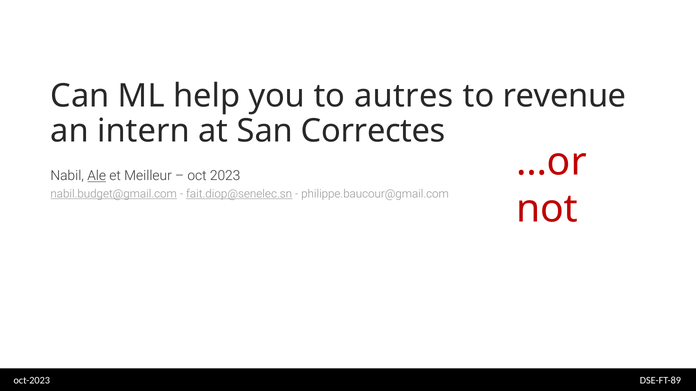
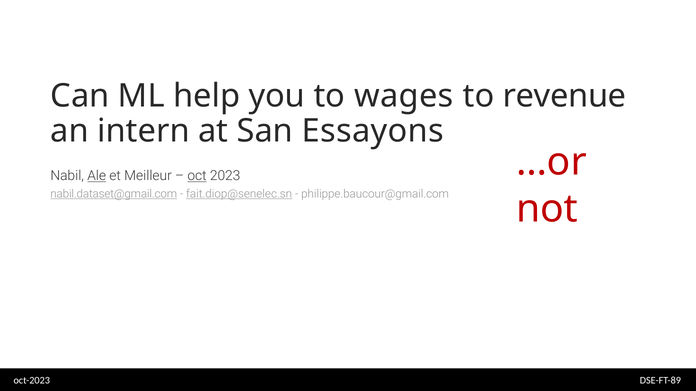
autres: autres -> wages
Correctes: Correctes -> Essayons
oct underline: none -> present
nabil.budget@gmail.com: nabil.budget@gmail.com -> nabil.dataset@gmail.com
